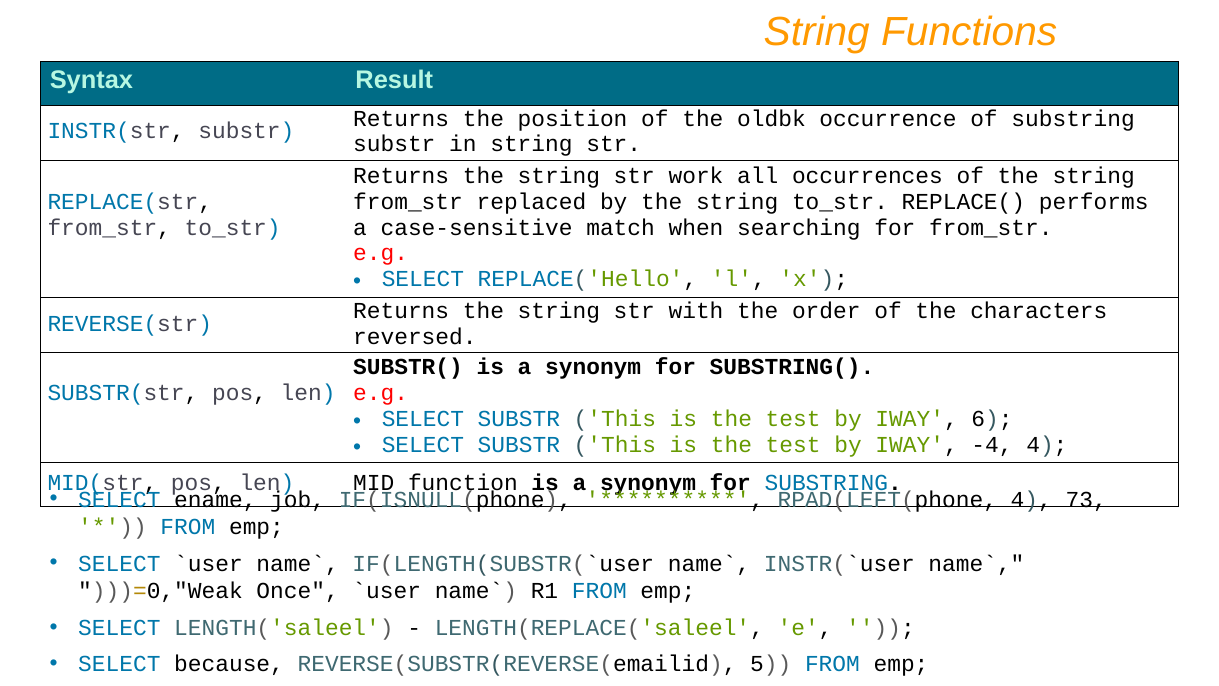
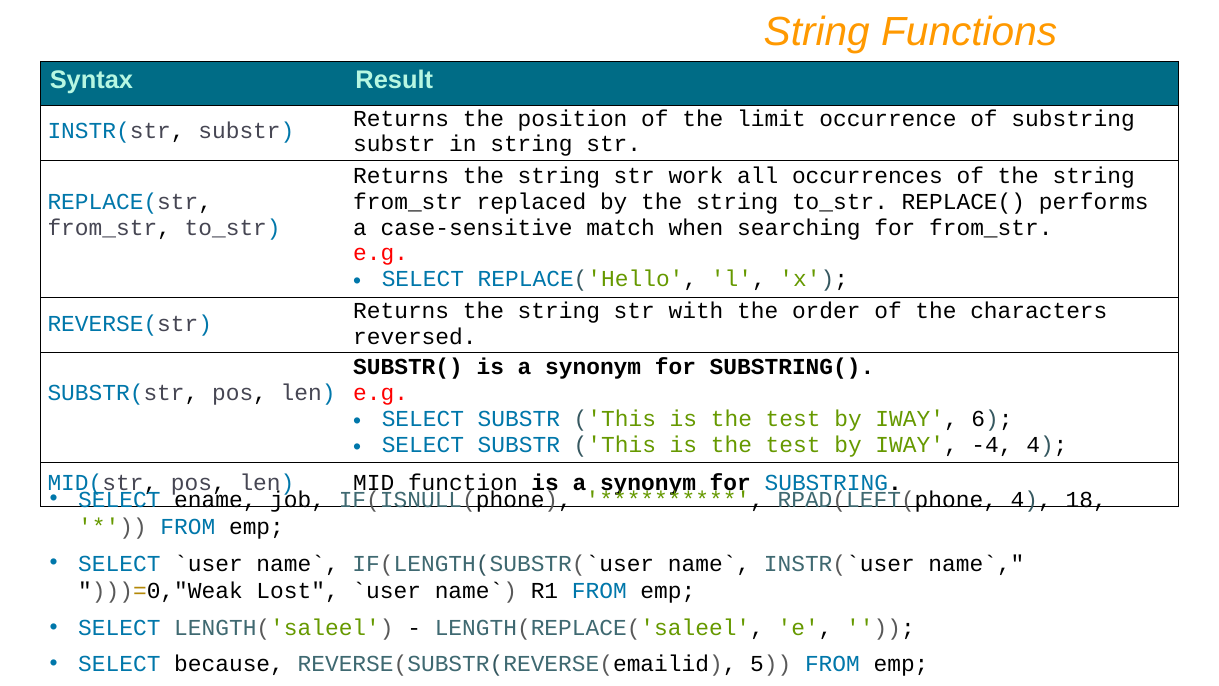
oldbk: oldbk -> limit
73: 73 -> 18
Once: Once -> Lost
